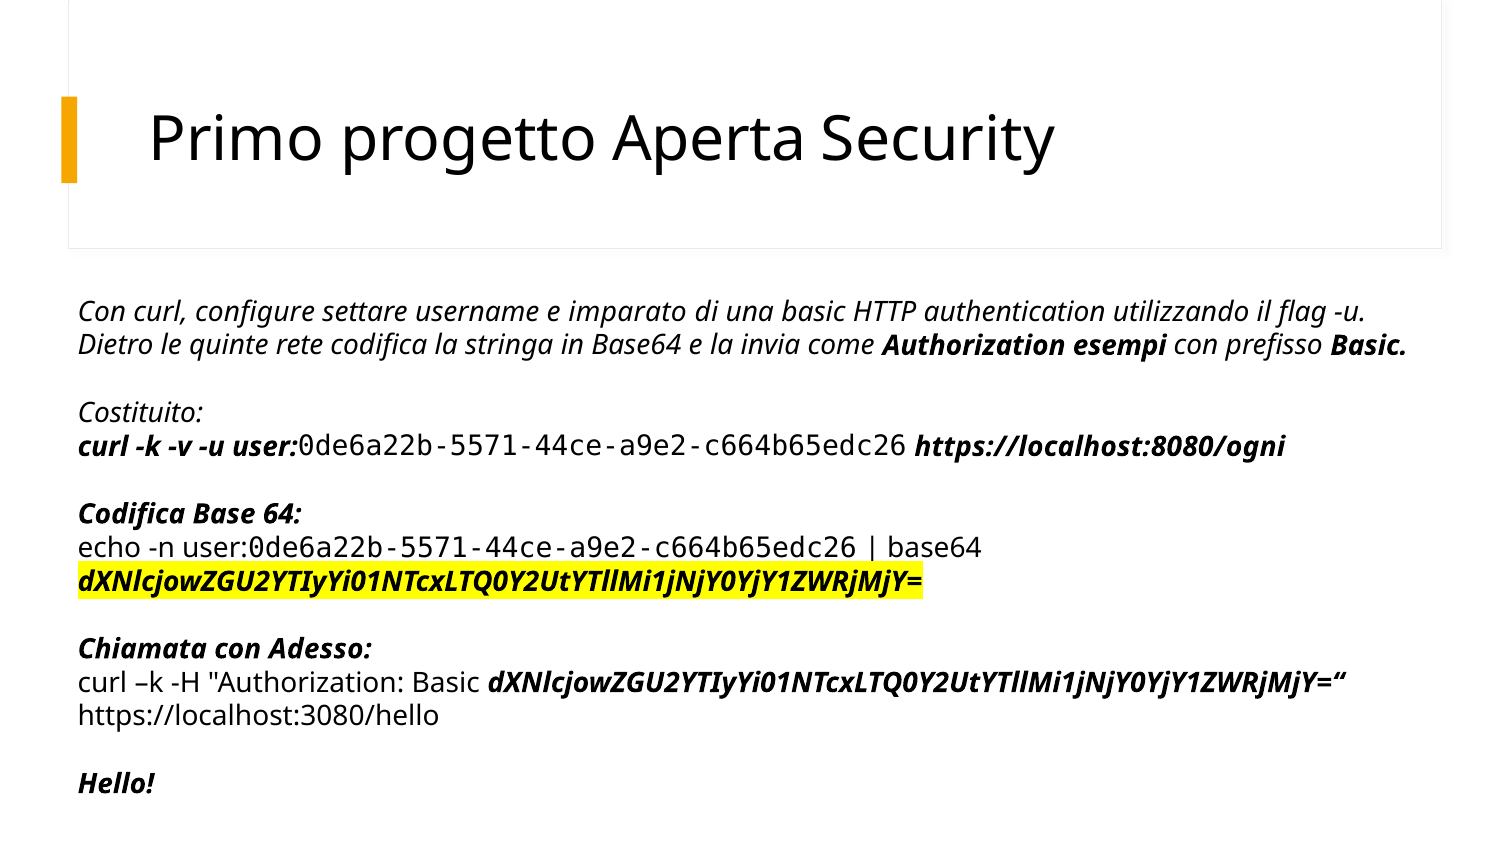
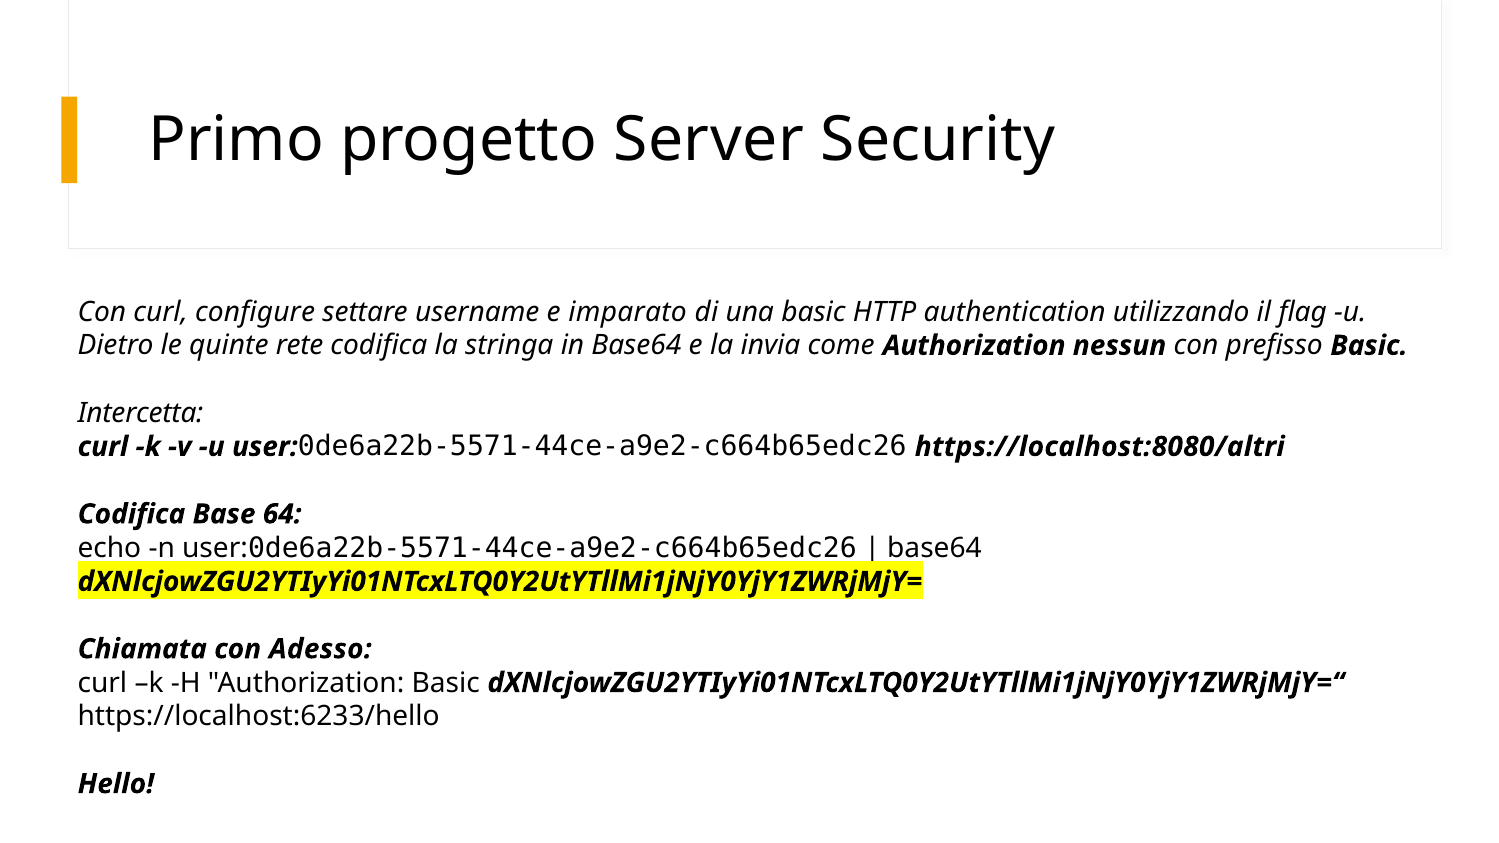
Aperta: Aperta -> Server
esempi: esempi -> nessun
Costituito: Costituito -> Intercetta
https://localhost:8080/ogni: https://localhost:8080/ogni -> https://localhost:8080/altri
https://localhost:3080/hello: https://localhost:3080/hello -> https://localhost:6233/hello
